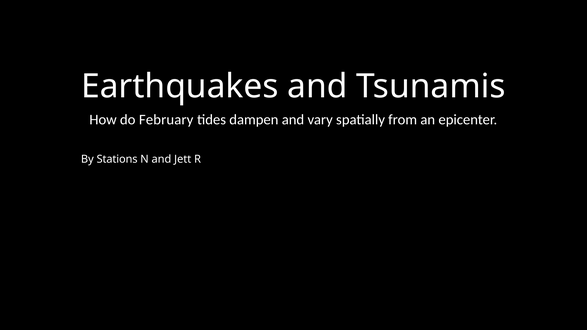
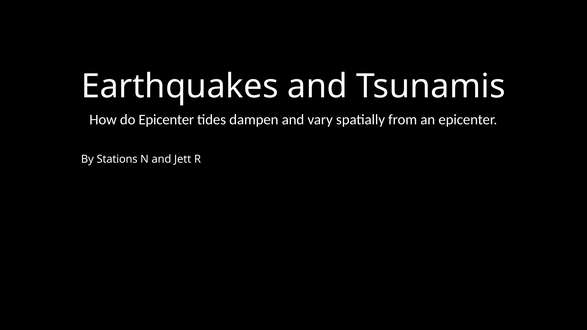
do February: February -> Epicenter
